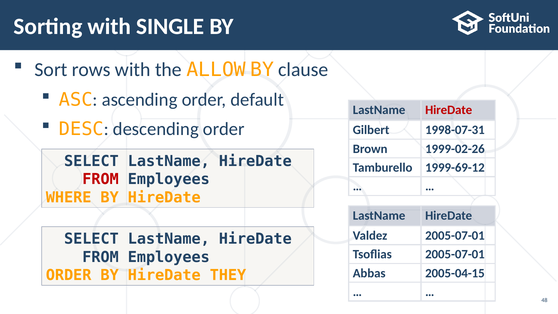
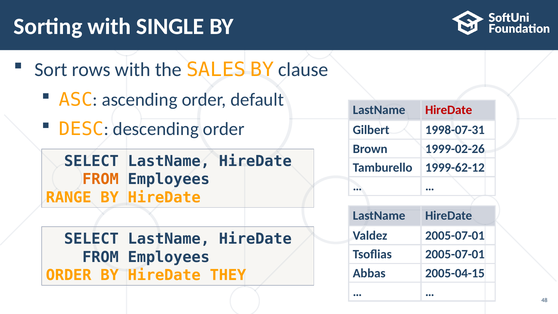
ALLOW: ALLOW -> SALES
1999-69-12: 1999-69-12 -> 1999-62-12
FROM at (101, 179) colour: red -> orange
WHERE: WHERE -> RANGE
